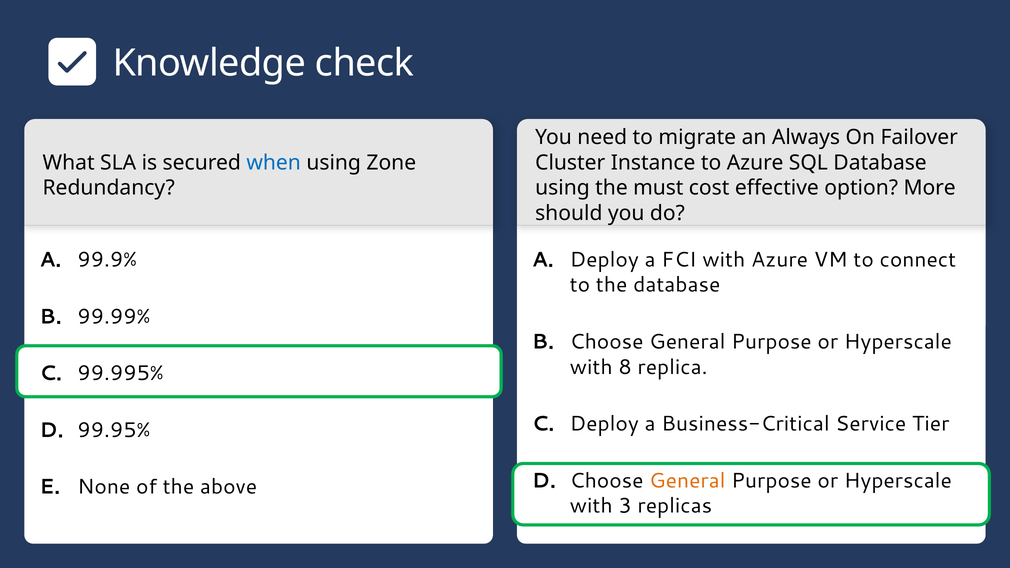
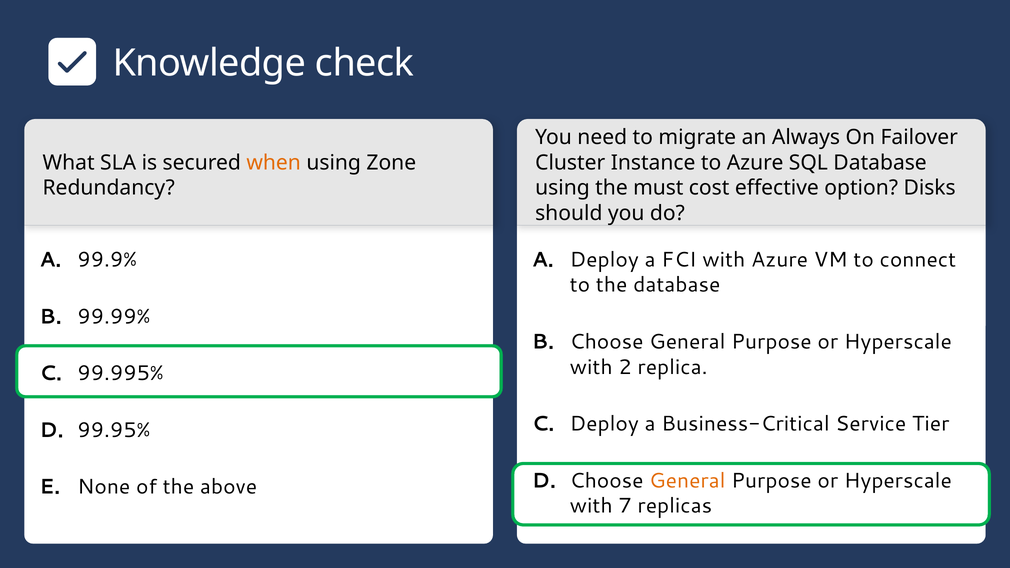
when colour: blue -> orange
More: More -> Disks
8: 8 -> 2
3: 3 -> 7
